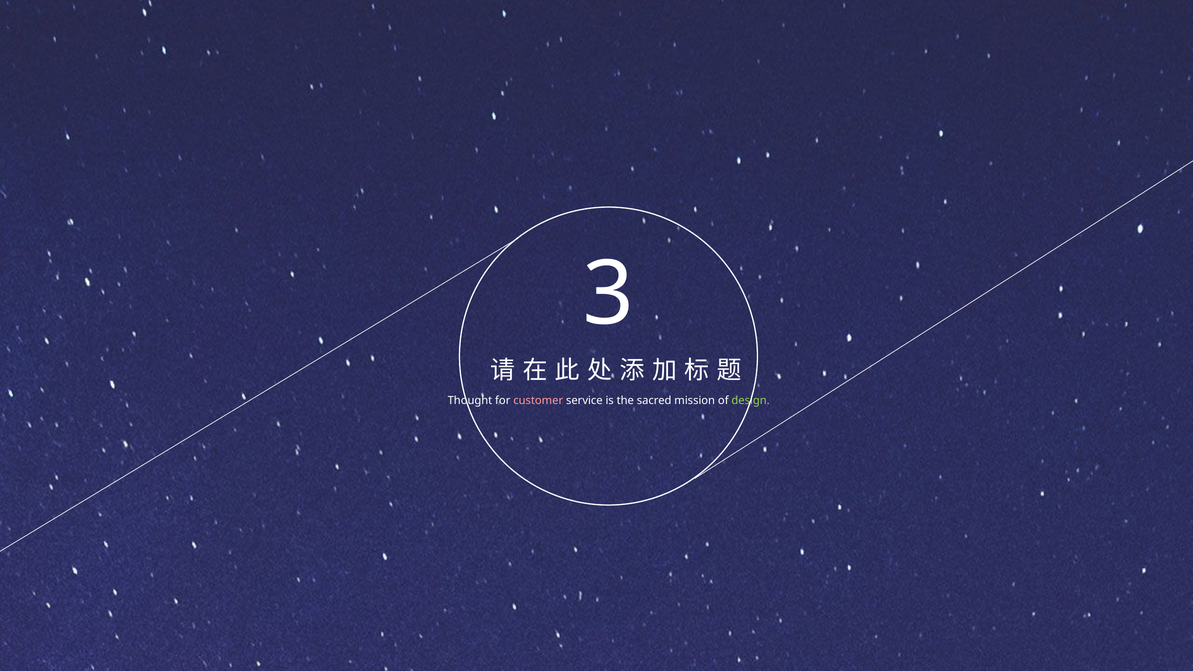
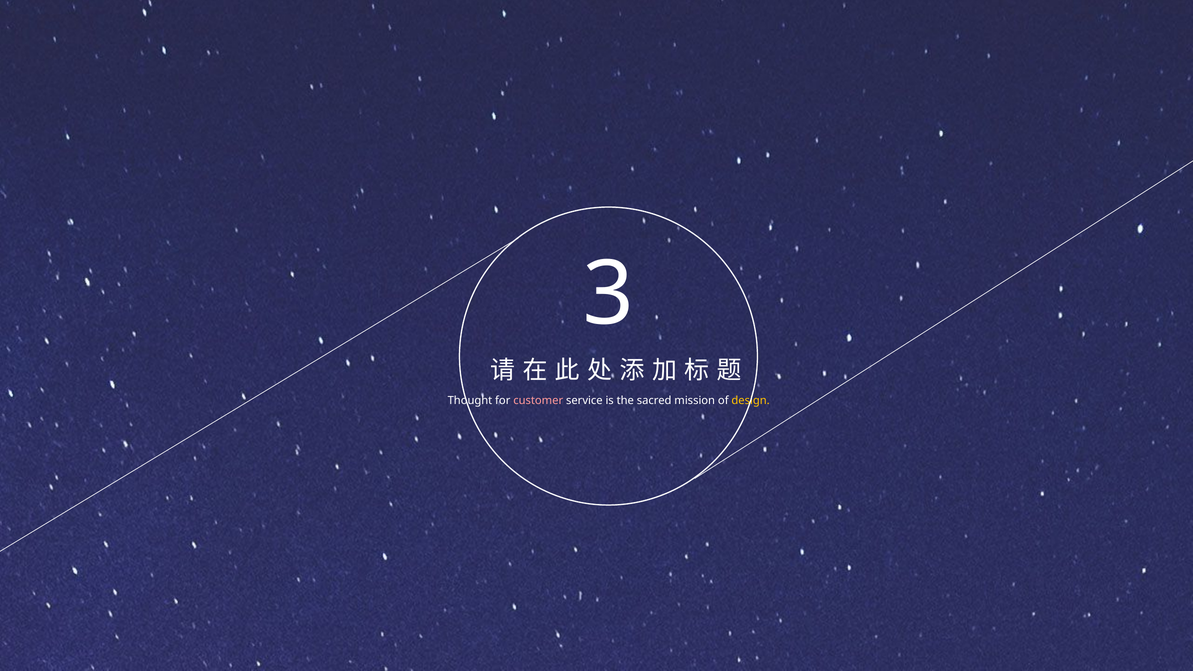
design colour: light green -> yellow
